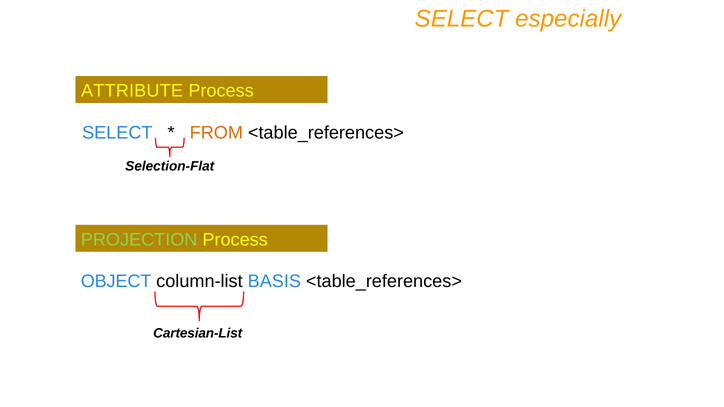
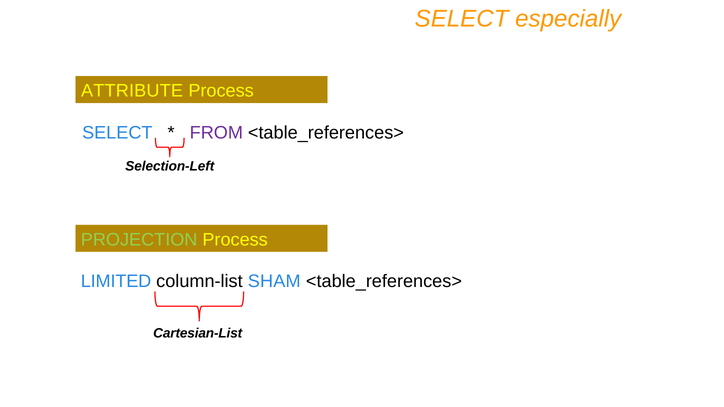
FROM colour: orange -> purple
Selection-Flat: Selection-Flat -> Selection-Left
OBJECT: OBJECT -> LIMITED
BASIS: BASIS -> SHAM
